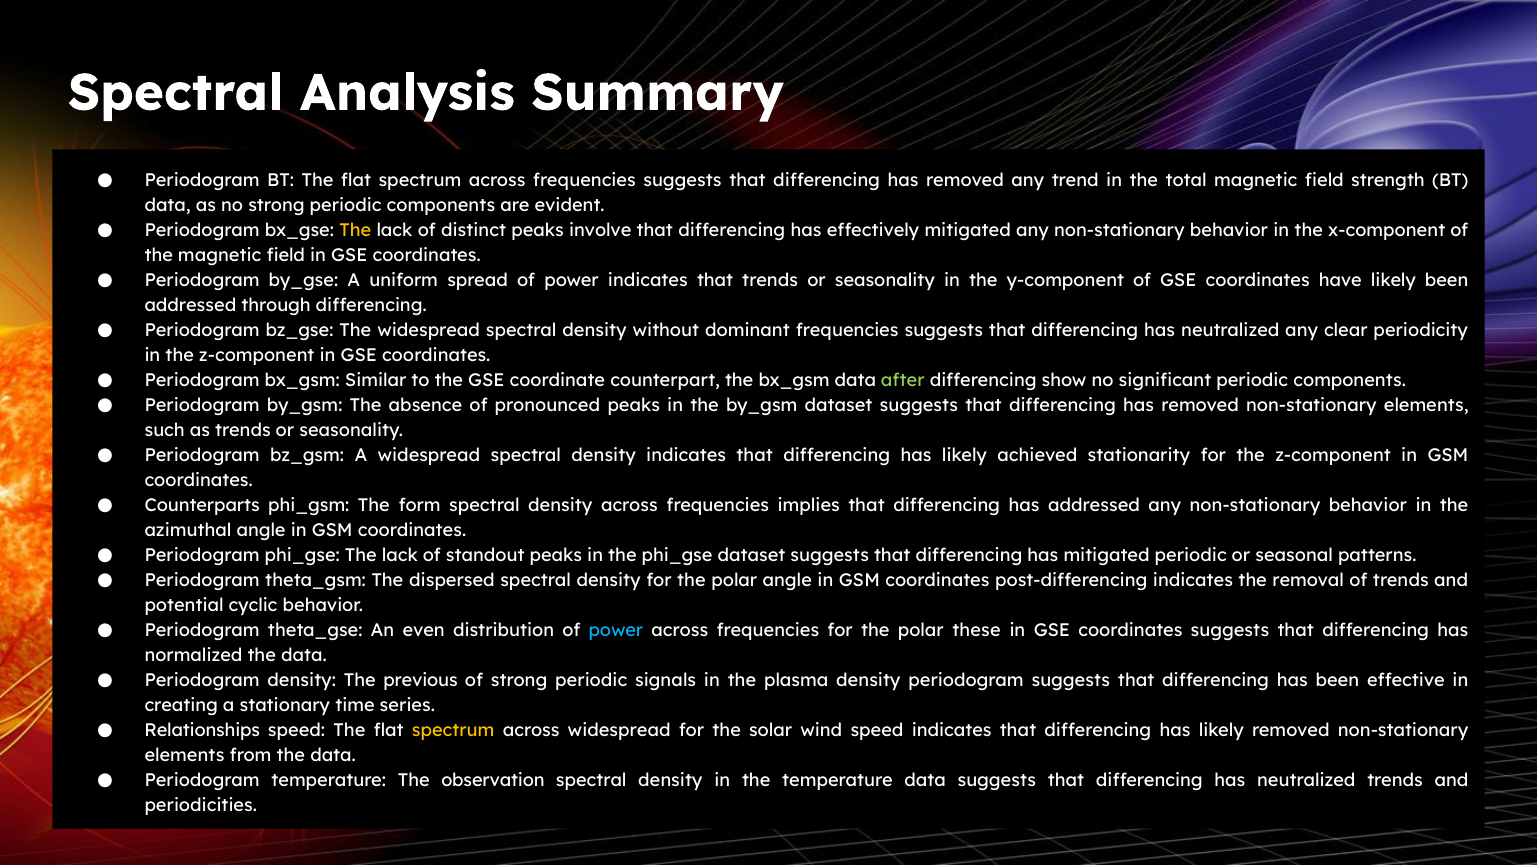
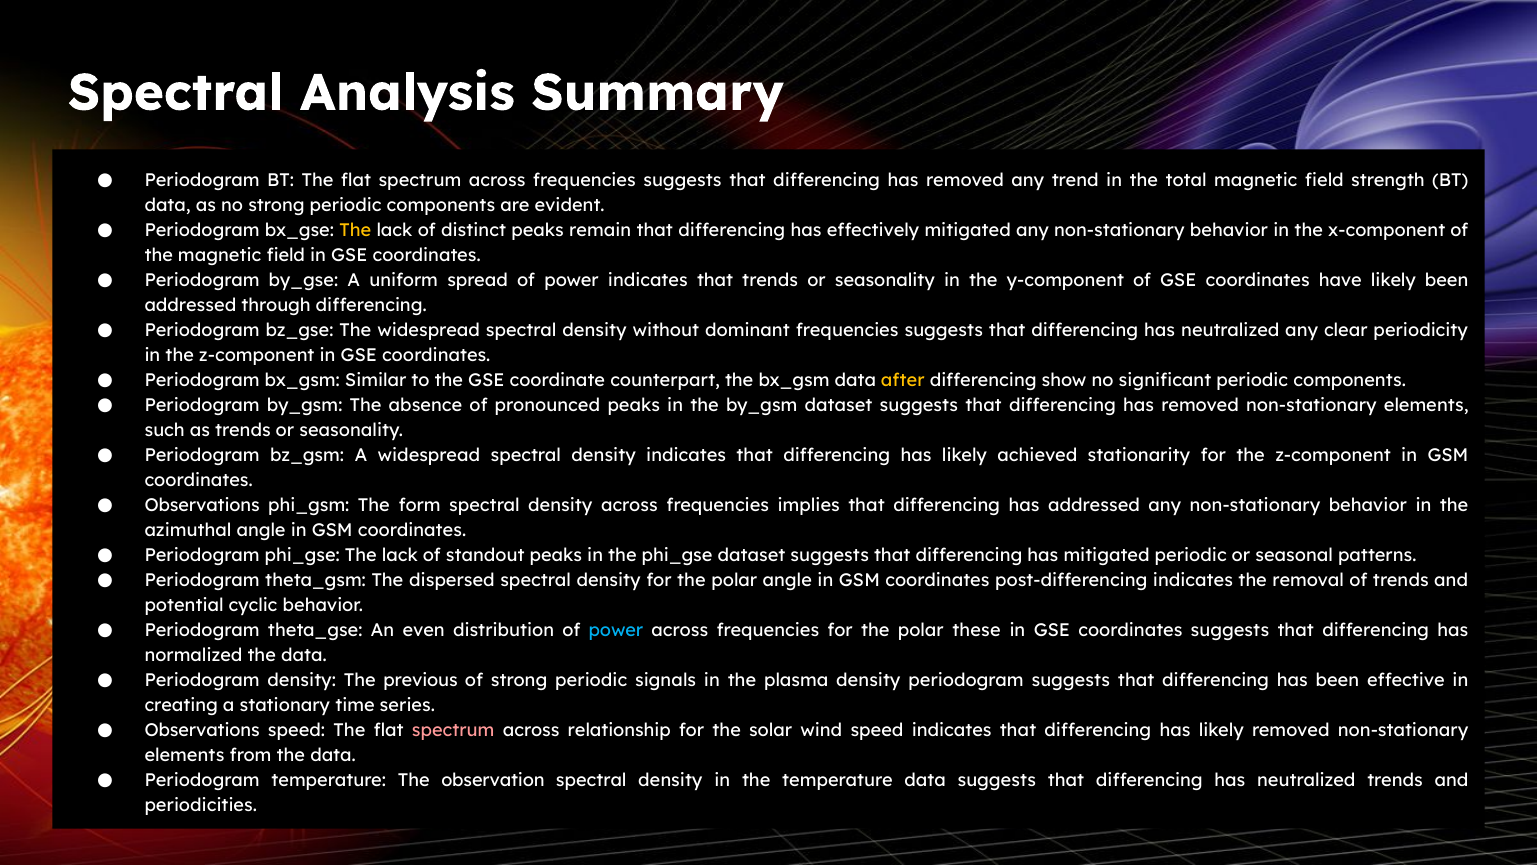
involve: involve -> remain
after colour: light green -> yellow
Counterparts at (202, 505): Counterparts -> Observations
Relationships at (202, 730): Relationships -> Observations
spectrum at (453, 730) colour: yellow -> pink
across widespread: widespread -> relationship
